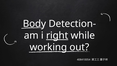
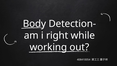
right underline: present -> none
